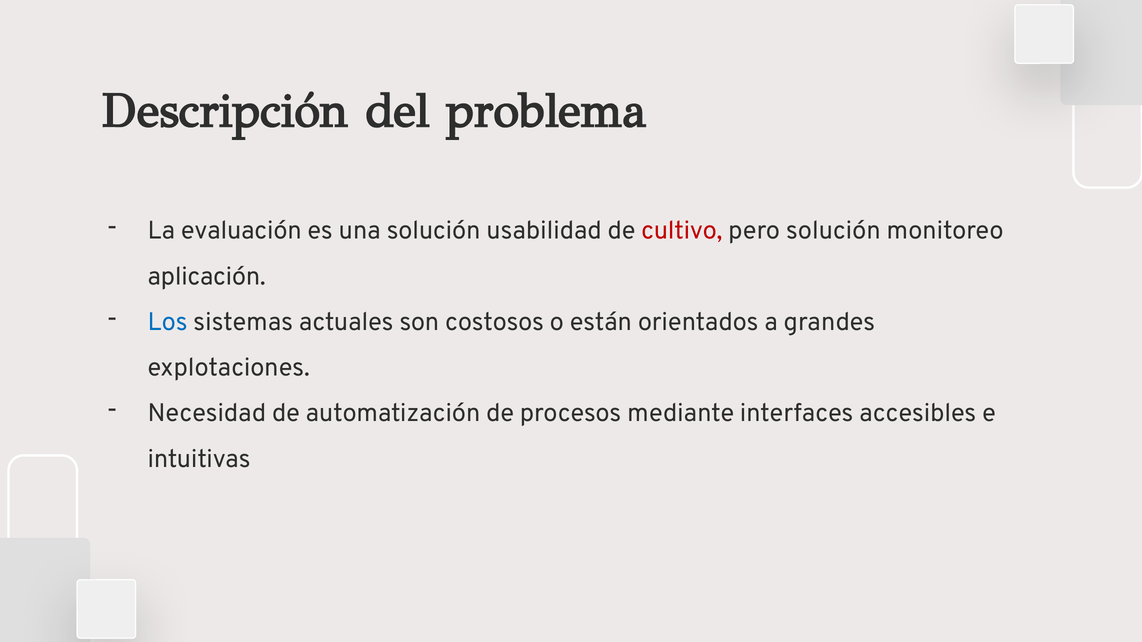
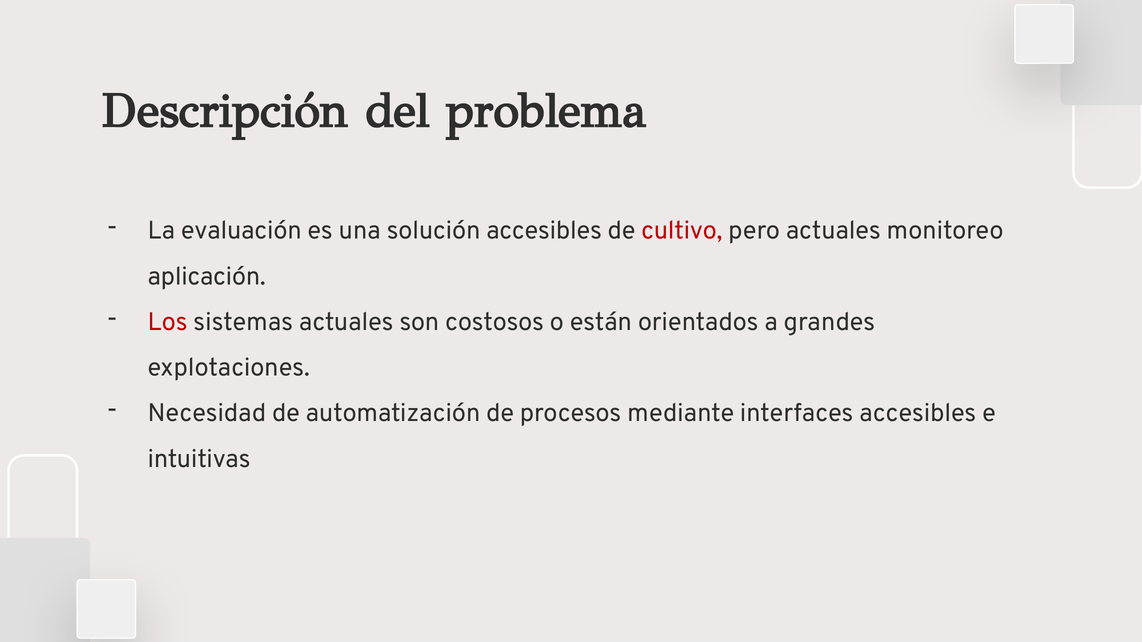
solución usabilidad: usabilidad -> accesibles
pero solución: solución -> actuales
Los colour: blue -> red
